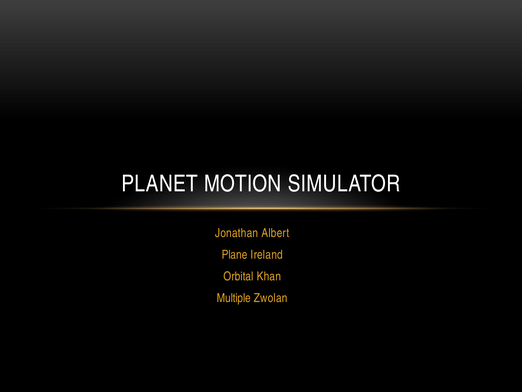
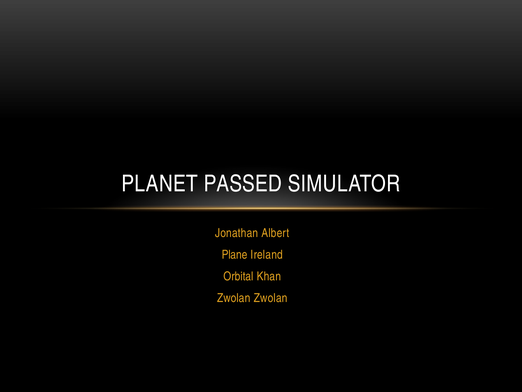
MOTION: MOTION -> PASSED
Multiple at (234, 298): Multiple -> Zwolan
